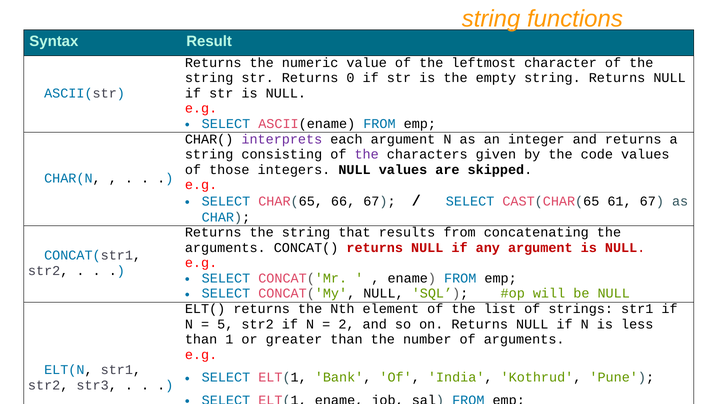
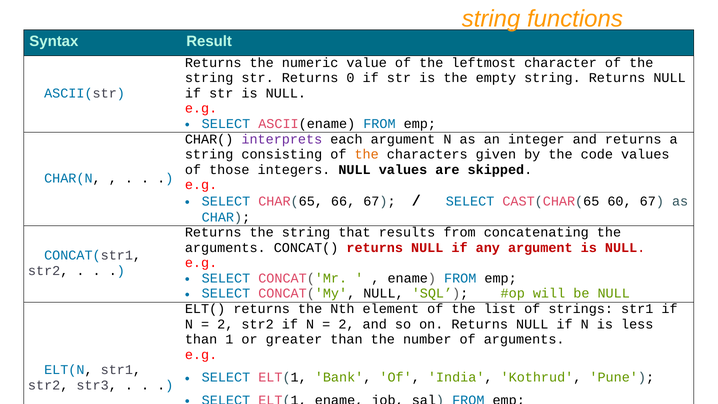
the at (367, 154) colour: purple -> orange
61: 61 -> 60
5 at (225, 324): 5 -> 2
